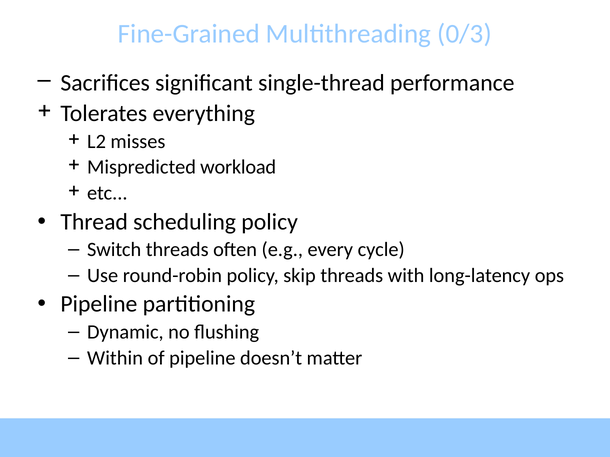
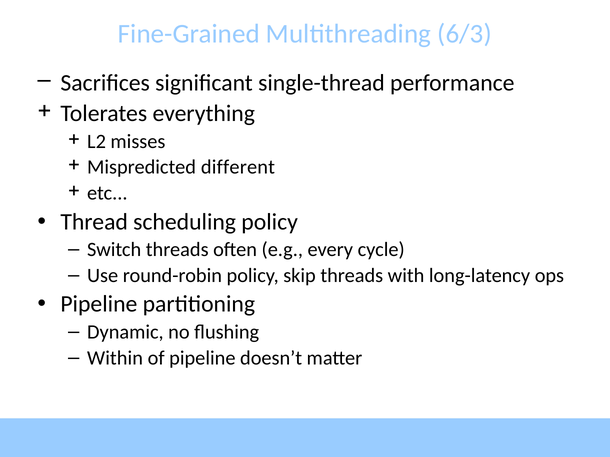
0/3: 0/3 -> 6/3
workload: workload -> different
